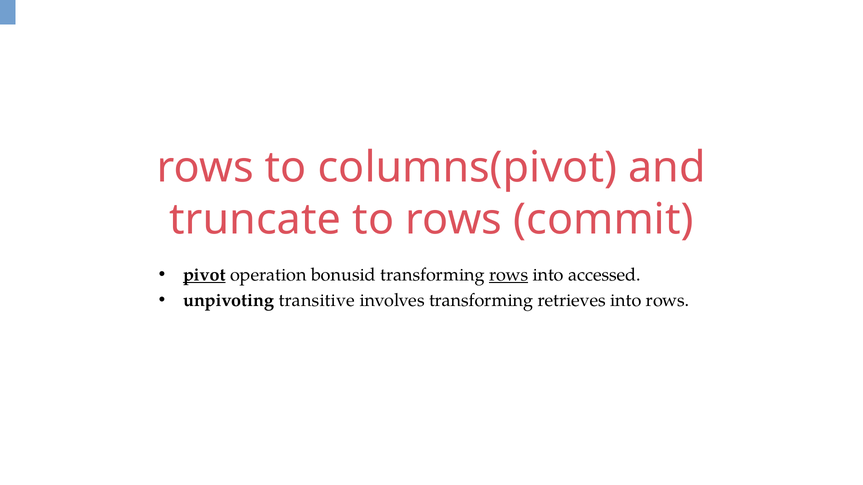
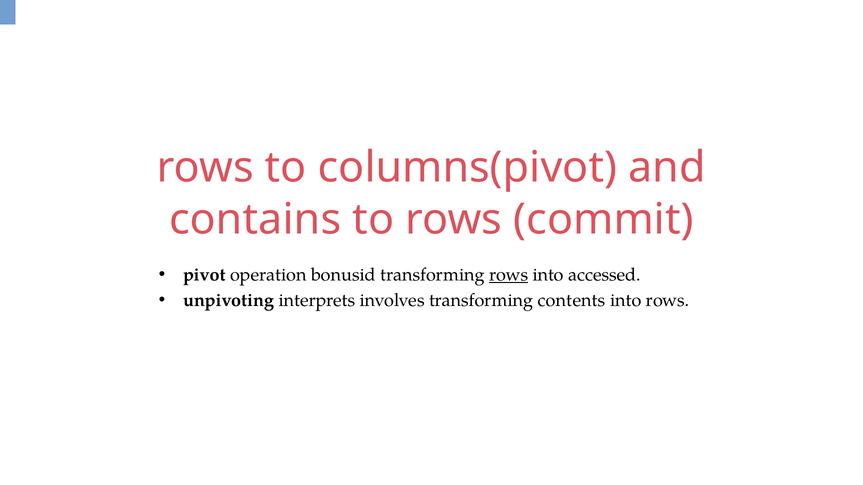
truncate: truncate -> contains
pivot underline: present -> none
transitive: transitive -> interprets
retrieves: retrieves -> contents
